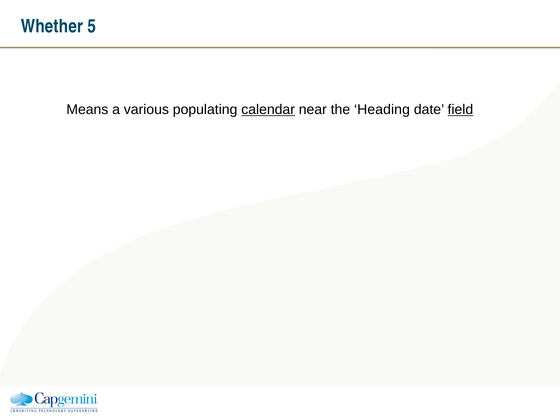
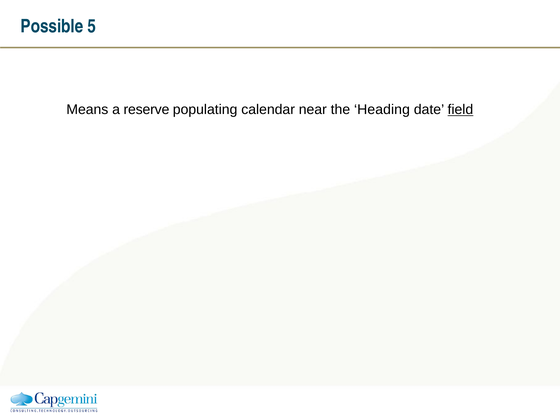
Whether: Whether -> Possible
various: various -> reserve
calendar underline: present -> none
